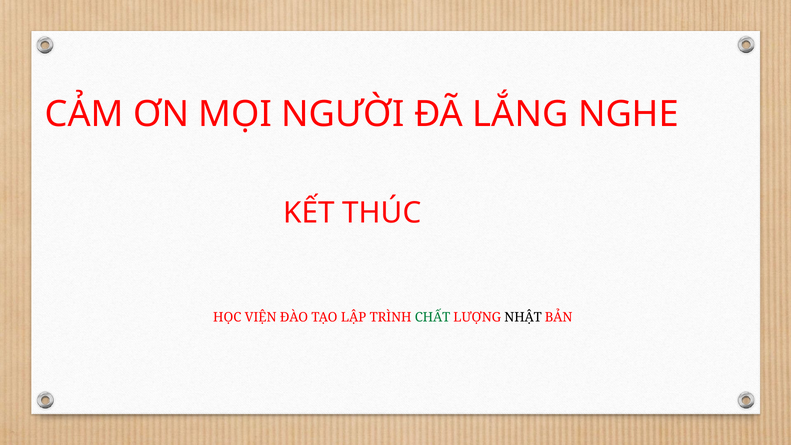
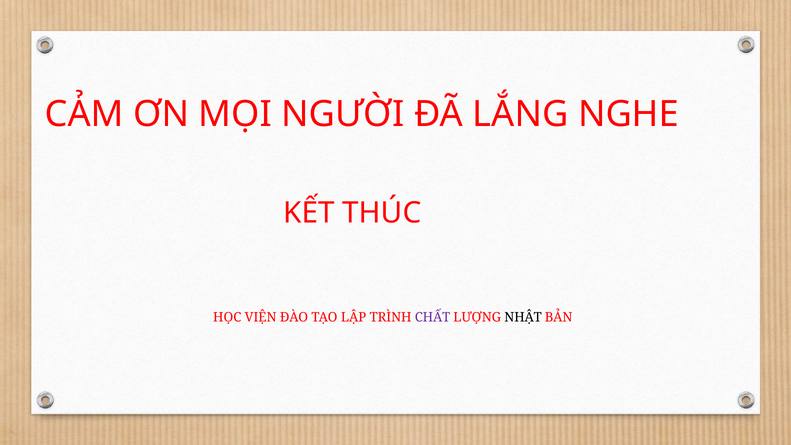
CHẤT colour: green -> purple
